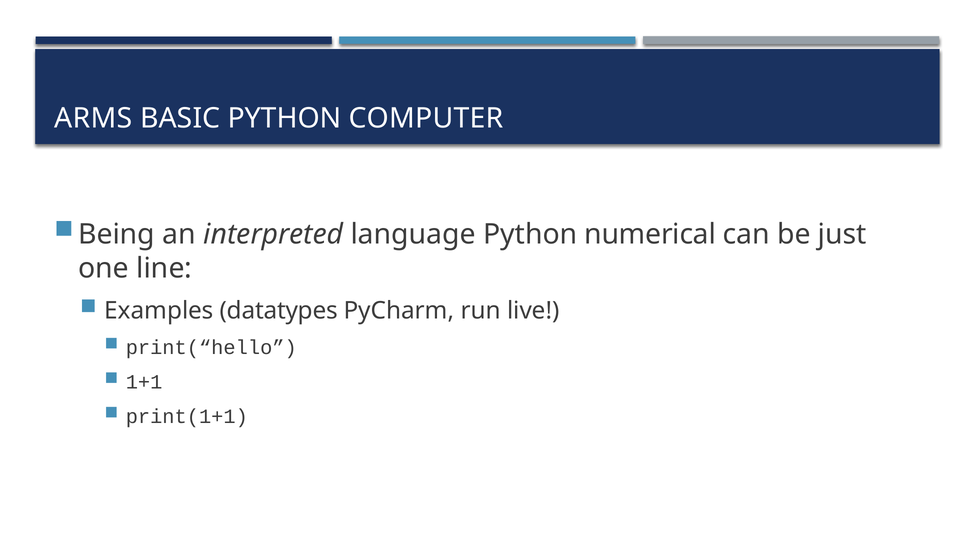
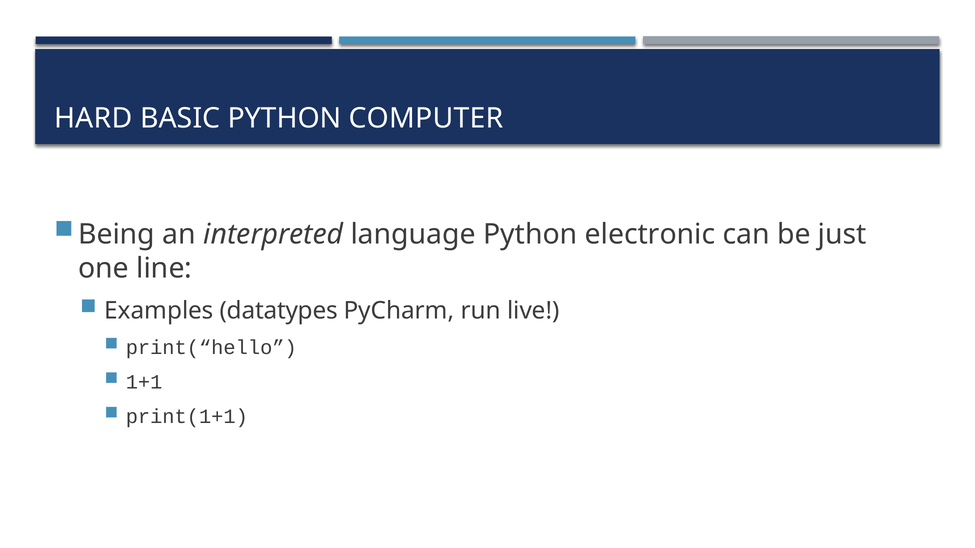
ARMS: ARMS -> HARD
numerical: numerical -> electronic
